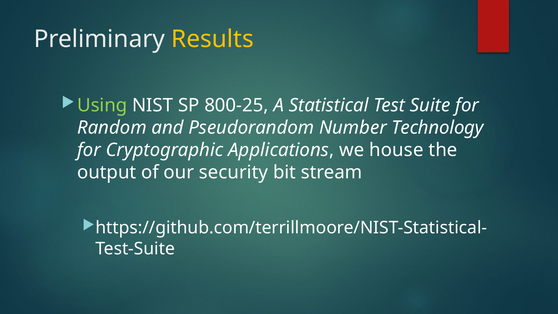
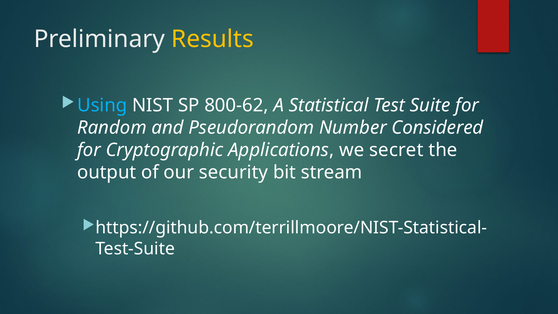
Using colour: light green -> light blue
800-25: 800-25 -> 800-62
Technology: Technology -> Considered
house: house -> secret
